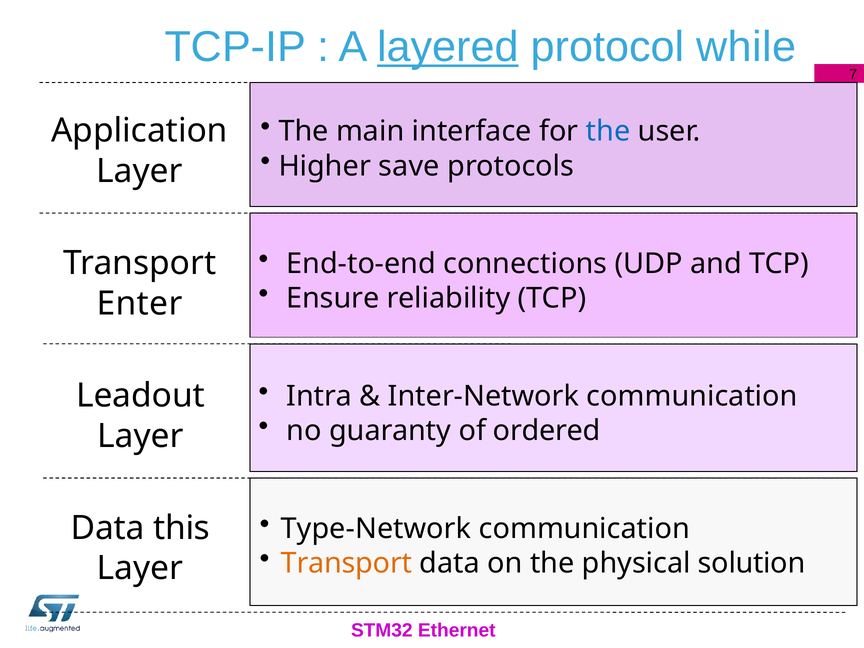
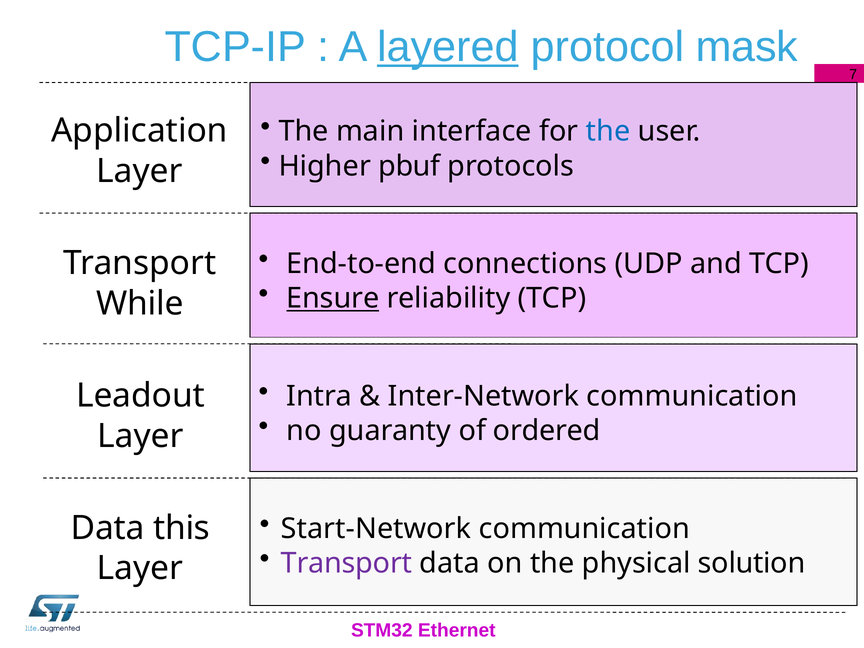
while: while -> mask
save: save -> pbuf
Ensure underline: none -> present
Enter: Enter -> While
Type-Network: Type-Network -> Start-Network
Transport at (347, 563) colour: orange -> purple
